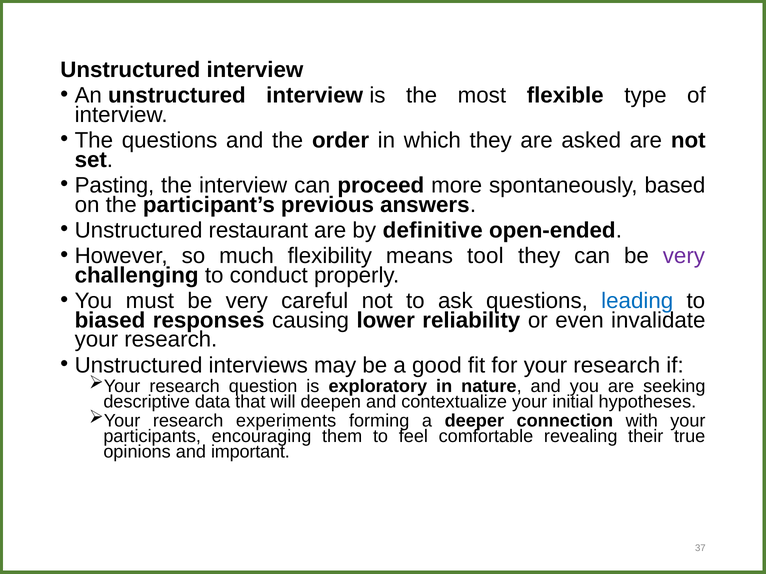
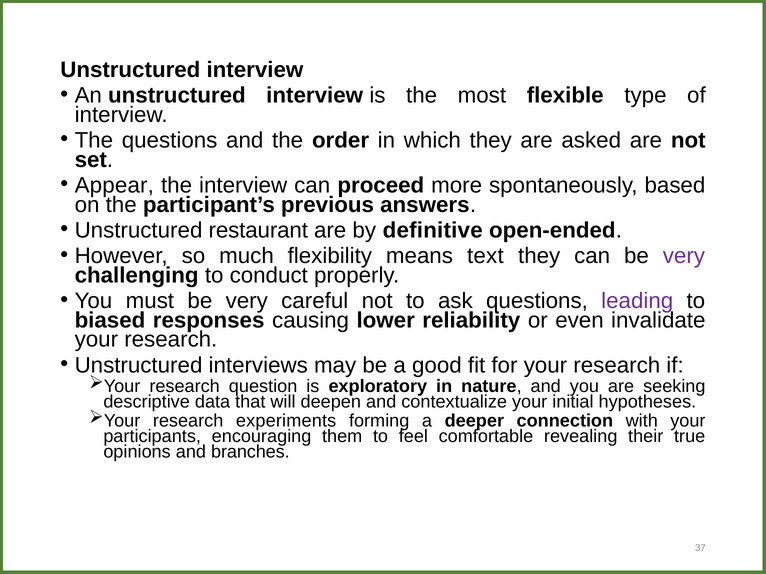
Pasting: Pasting -> Appear
tool: tool -> text
leading colour: blue -> purple
important: important -> branches
